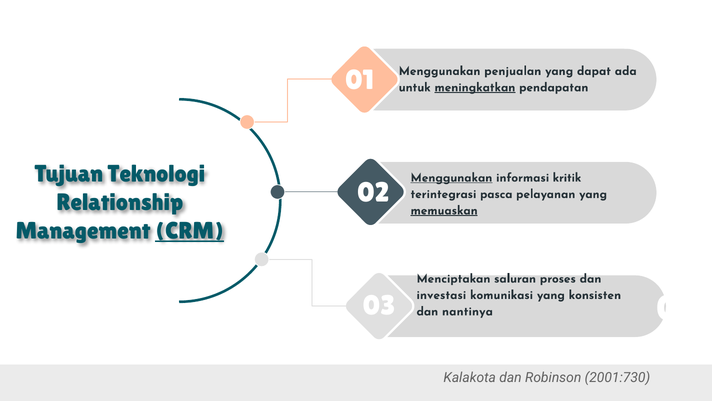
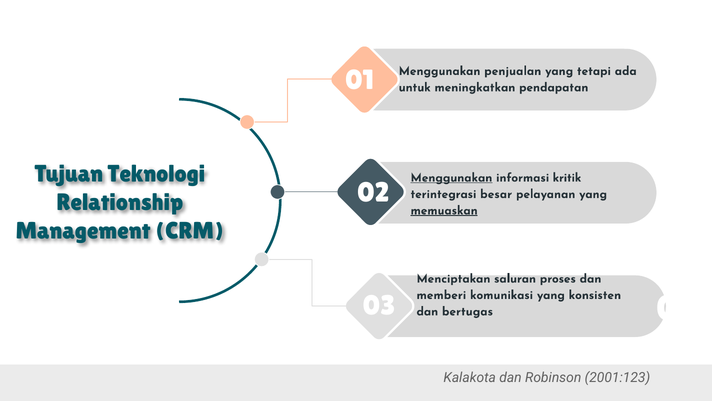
dapat: dapat -> tetapi
meningkatkan underline: present -> none
pasca: pasca -> besar
CRM underline: present -> none
investasi: investasi -> memberi
nantinya: nantinya -> bertugas
2001:730: 2001:730 -> 2001:123
